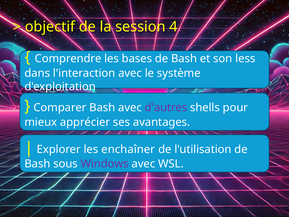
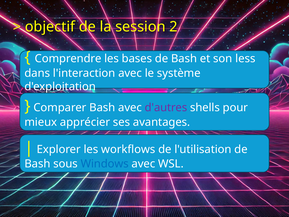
4: 4 -> 2
enchaîner: enchaîner -> workflows
Windows colour: purple -> blue
